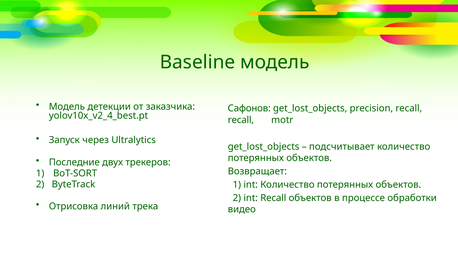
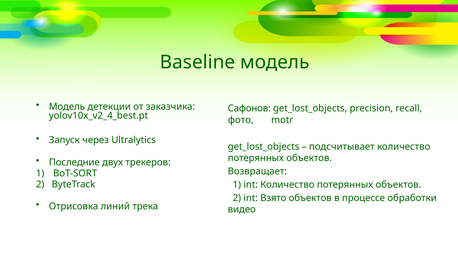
recall at (241, 120): recall -> фото
int Recall: Recall -> Взято
